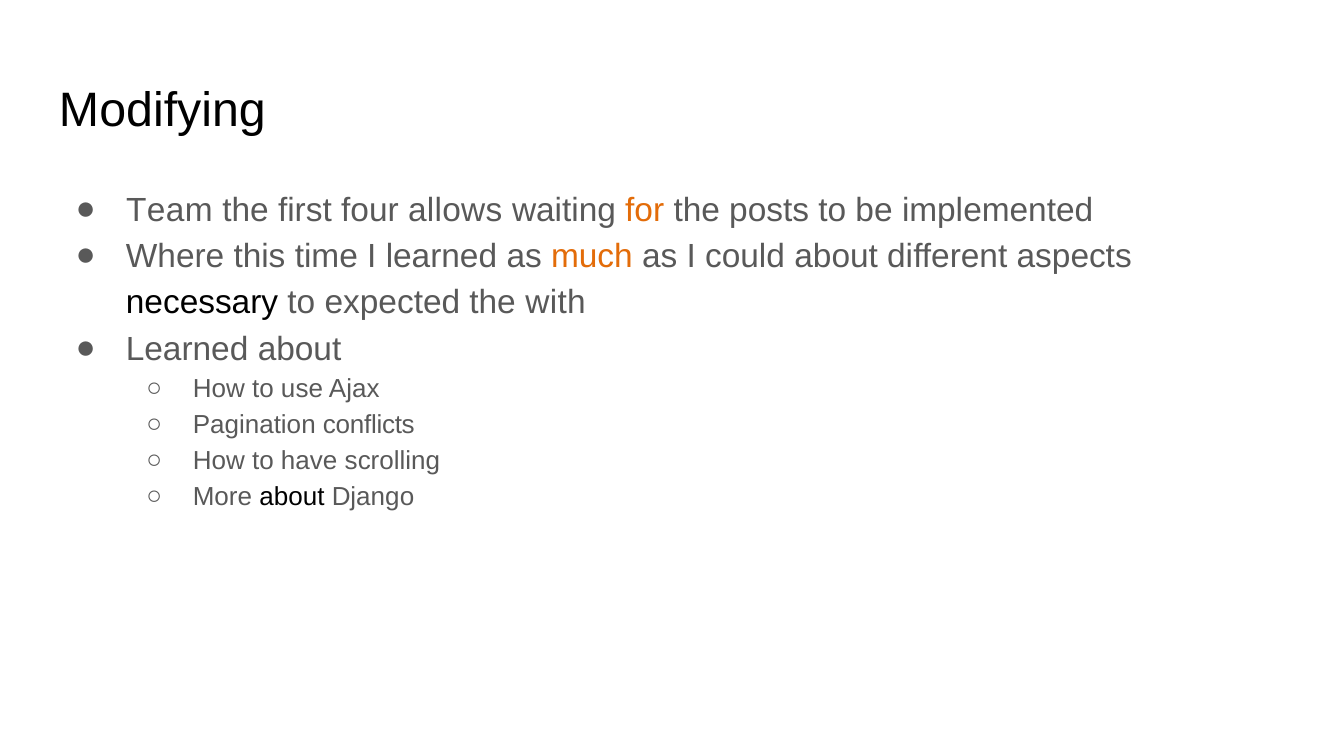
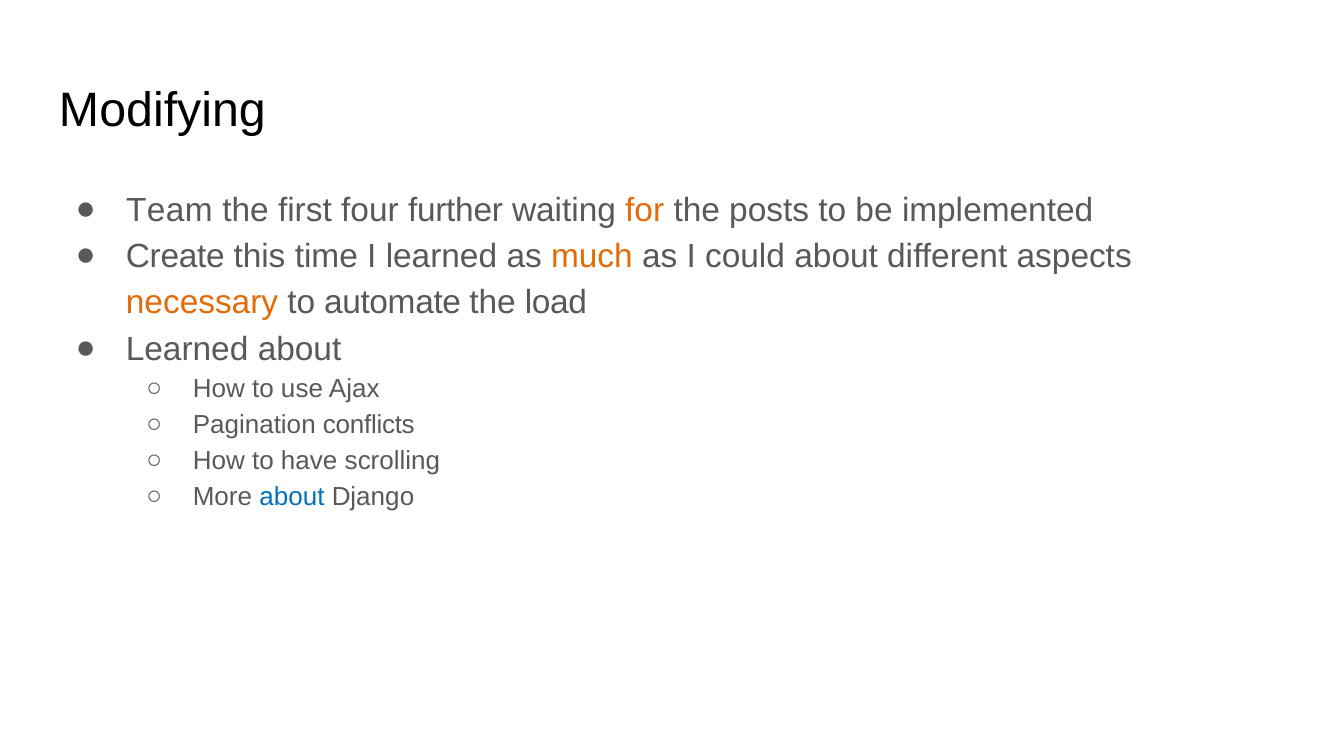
allows: allows -> further
Where: Where -> Create
necessary colour: black -> orange
expected: expected -> automate
with: with -> load
about at (292, 497) colour: black -> blue
